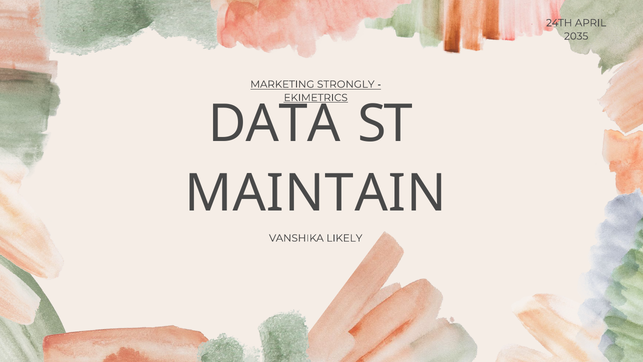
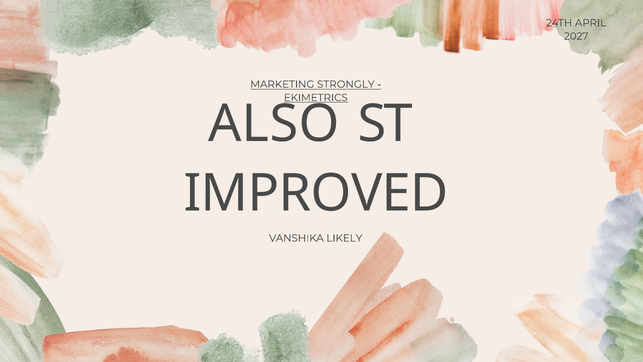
2035: 2035 -> 2027
DATA: DATA -> ALSO
MAINTAIN: MAINTAIN -> IMPROVED
